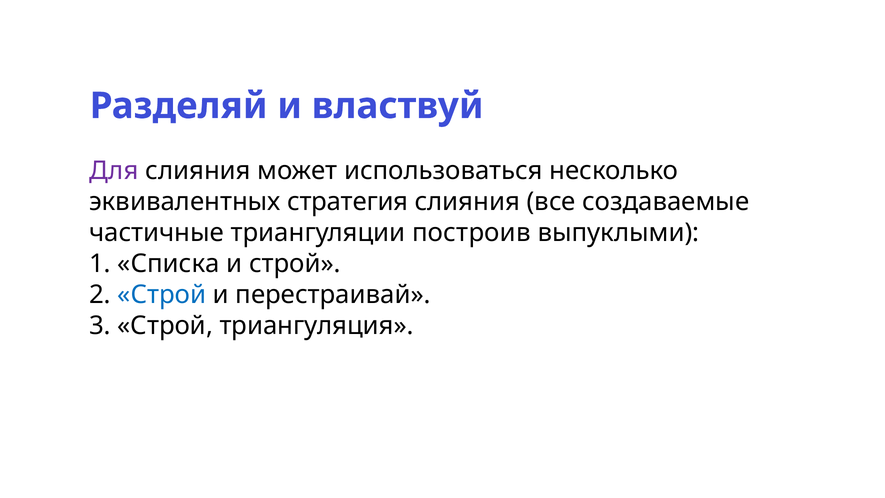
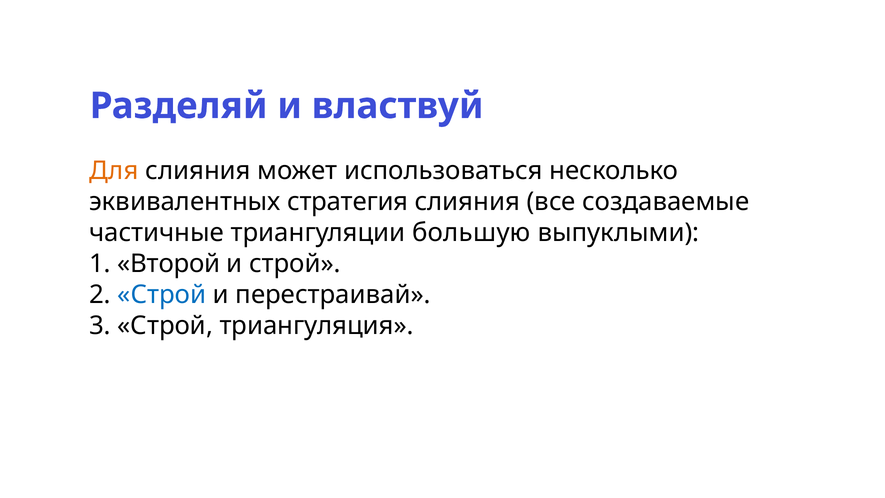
Для colour: purple -> orange
построив: построив -> большую
Списка: Списка -> Второй
